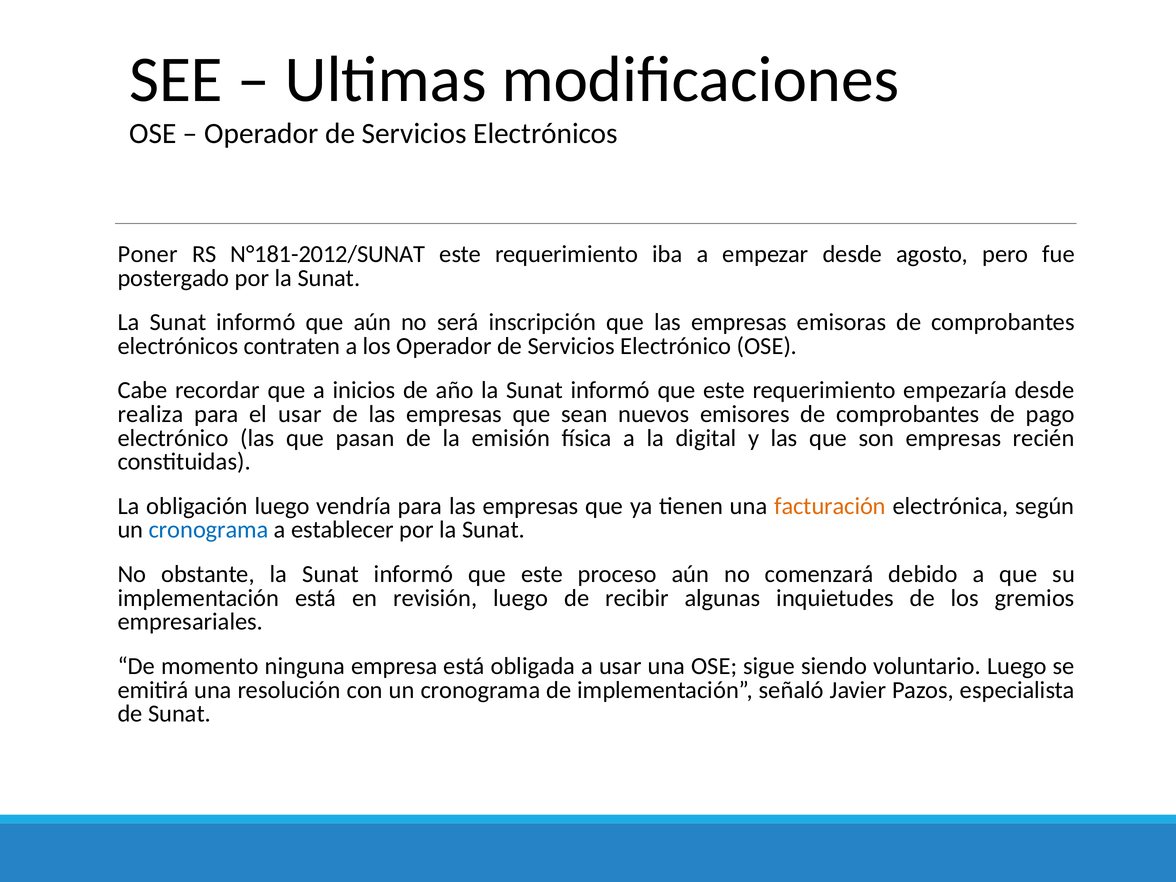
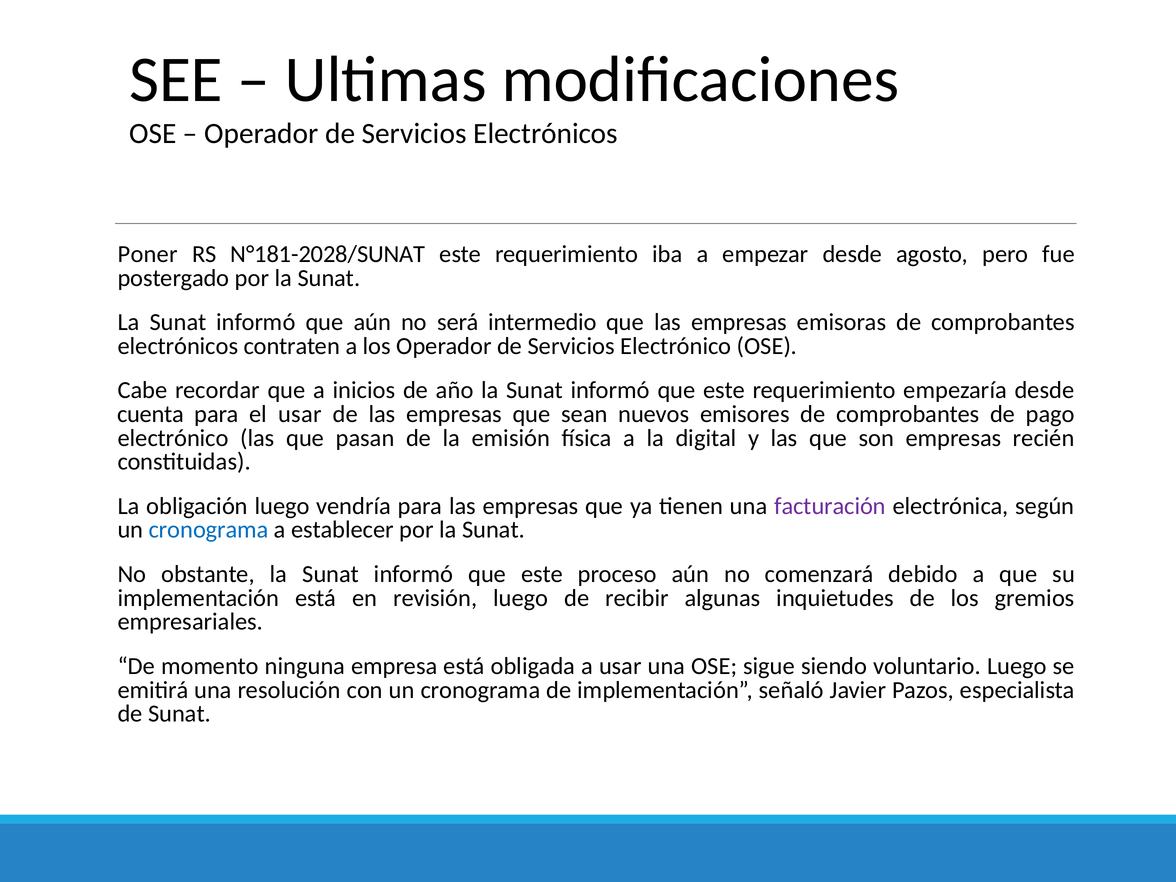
N°181-2012/SUNAT: N°181-2012/SUNAT -> N°181-2028/SUNAT
inscripción: inscripción -> intermedio
realiza: realiza -> cuenta
facturación colour: orange -> purple
